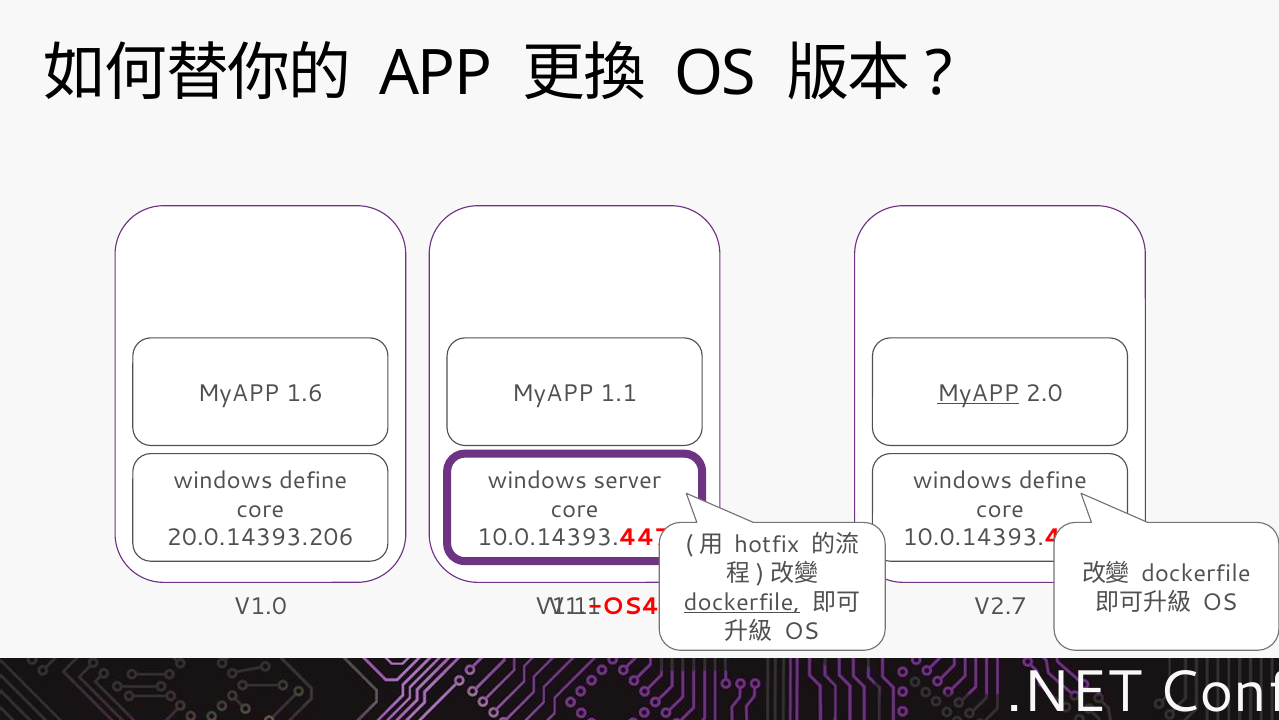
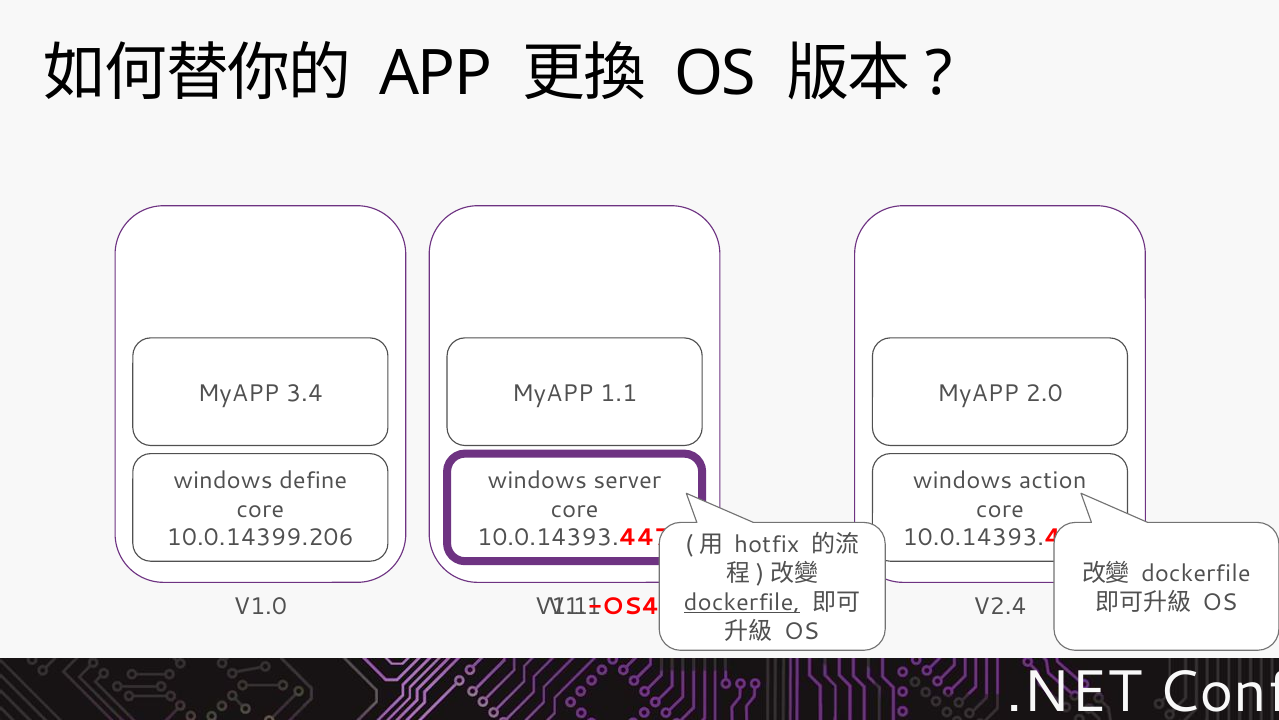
1.6: 1.6 -> 3.4
MyAPP at (978, 393) underline: present -> none
define at (1053, 480): define -> action
20.0.14393.206: 20.0.14393.206 -> 10.0.14399.206
V2.7: V2.7 -> V2.4
